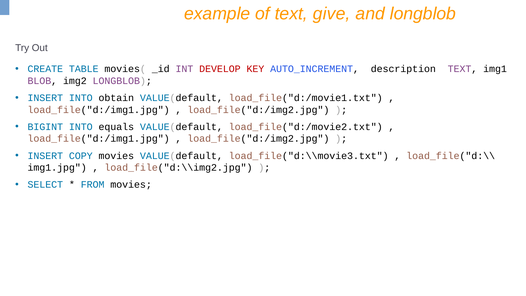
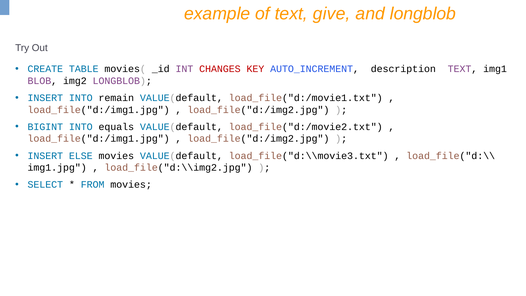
DEVELOP: DEVELOP -> CHANGES
obtain: obtain -> remain
COPY: COPY -> ELSE
